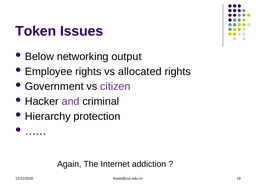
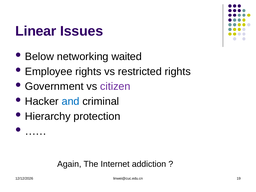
Token: Token -> Linear
output: output -> waited
allocated: allocated -> restricted
and colour: purple -> blue
